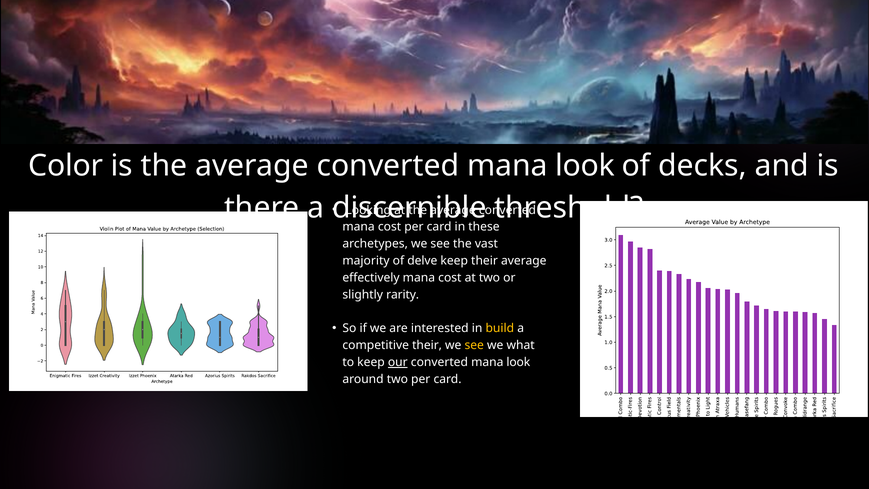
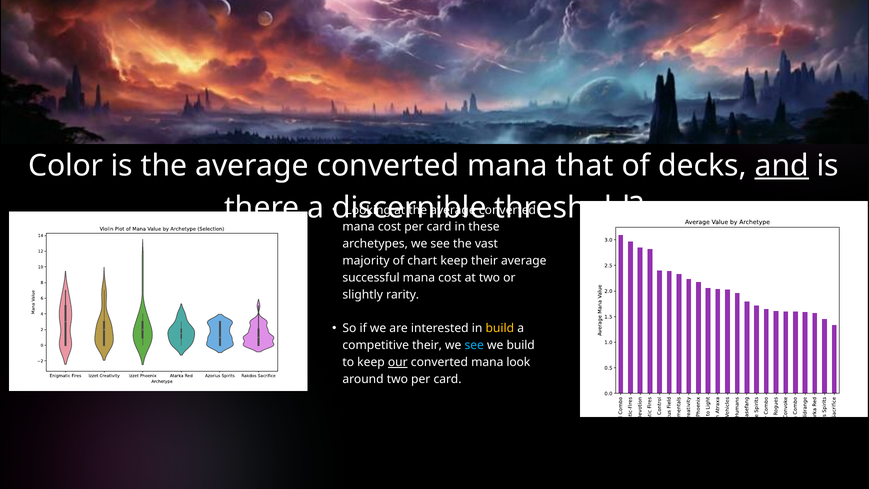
average converted mana look: look -> that
and underline: none -> present
delve: delve -> chart
effectively: effectively -> successful
see at (474, 345) colour: yellow -> light blue
we what: what -> build
